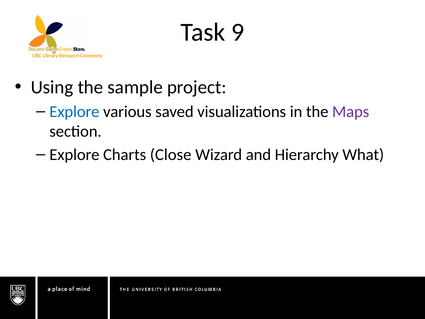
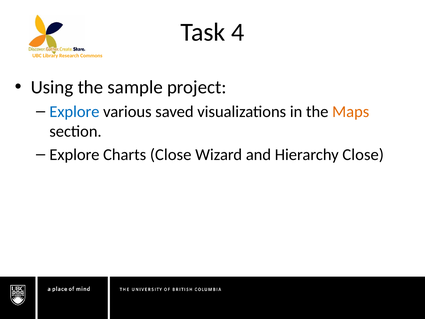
9: 9 -> 4
Maps colour: purple -> orange
Hierarchy What: What -> Close
